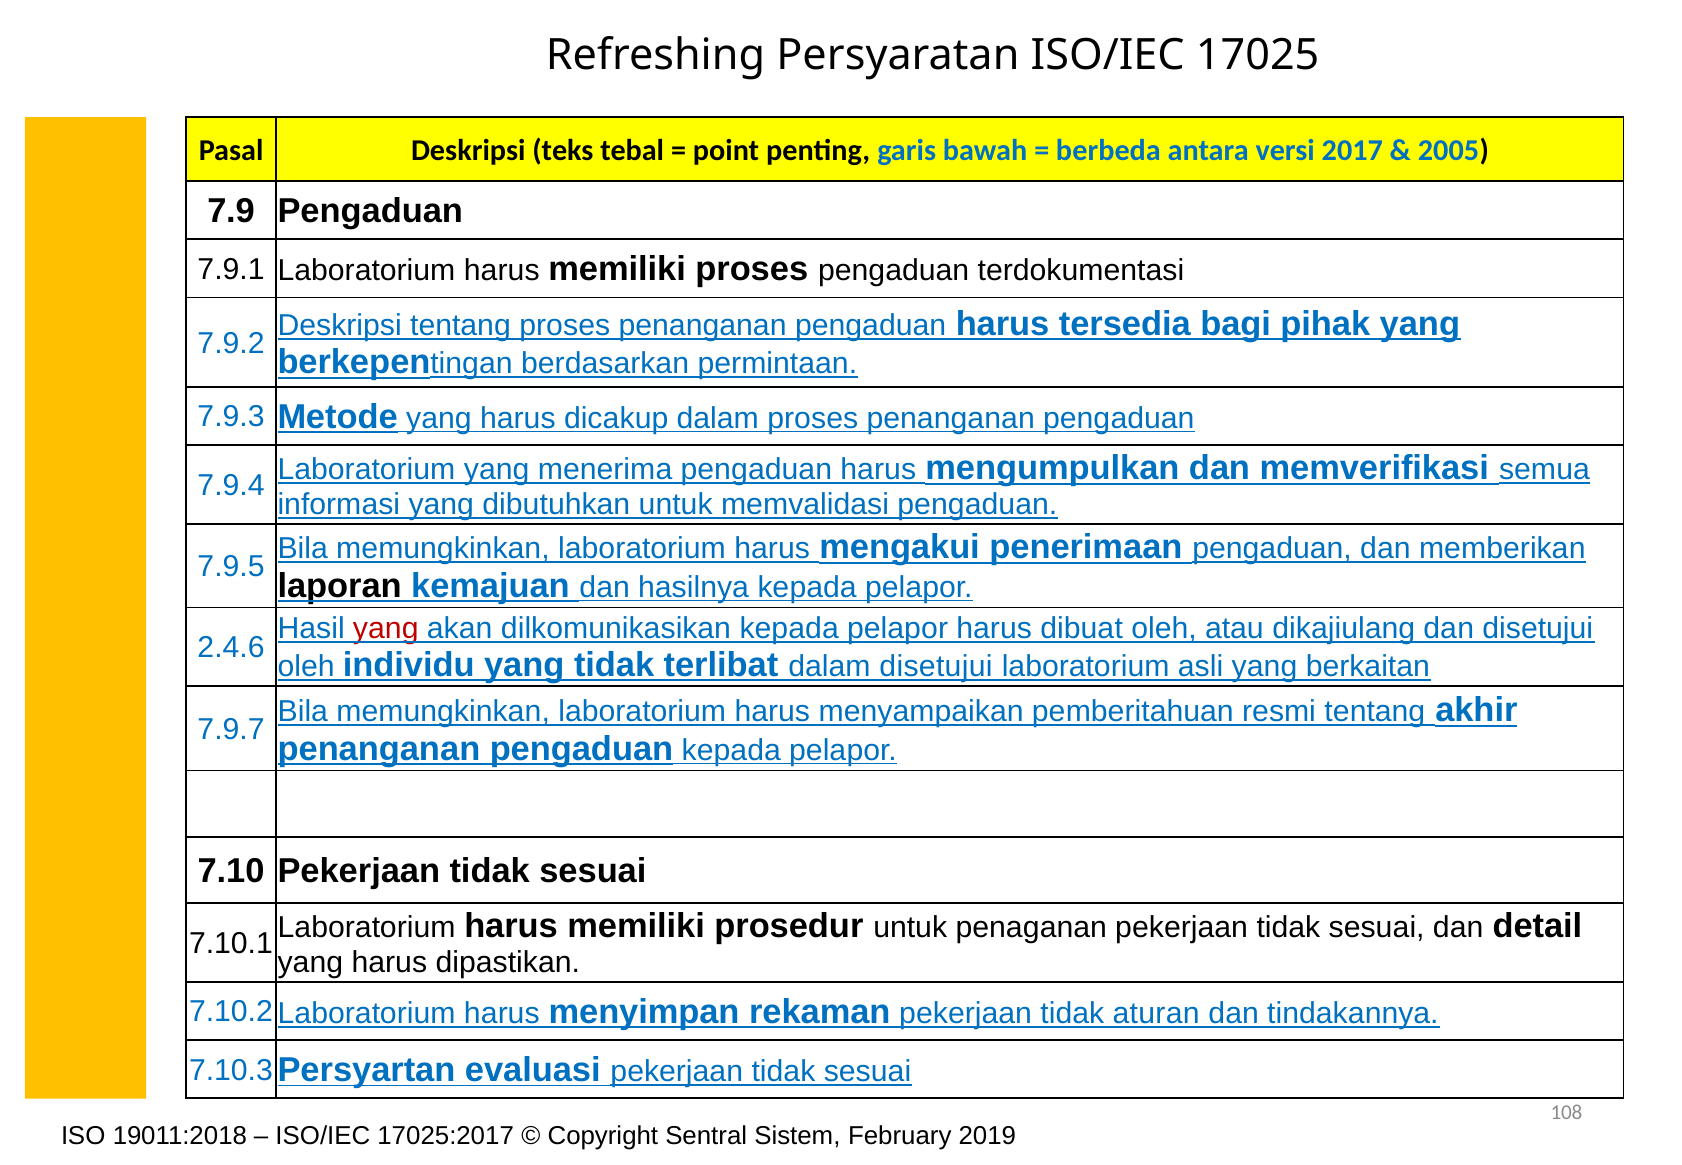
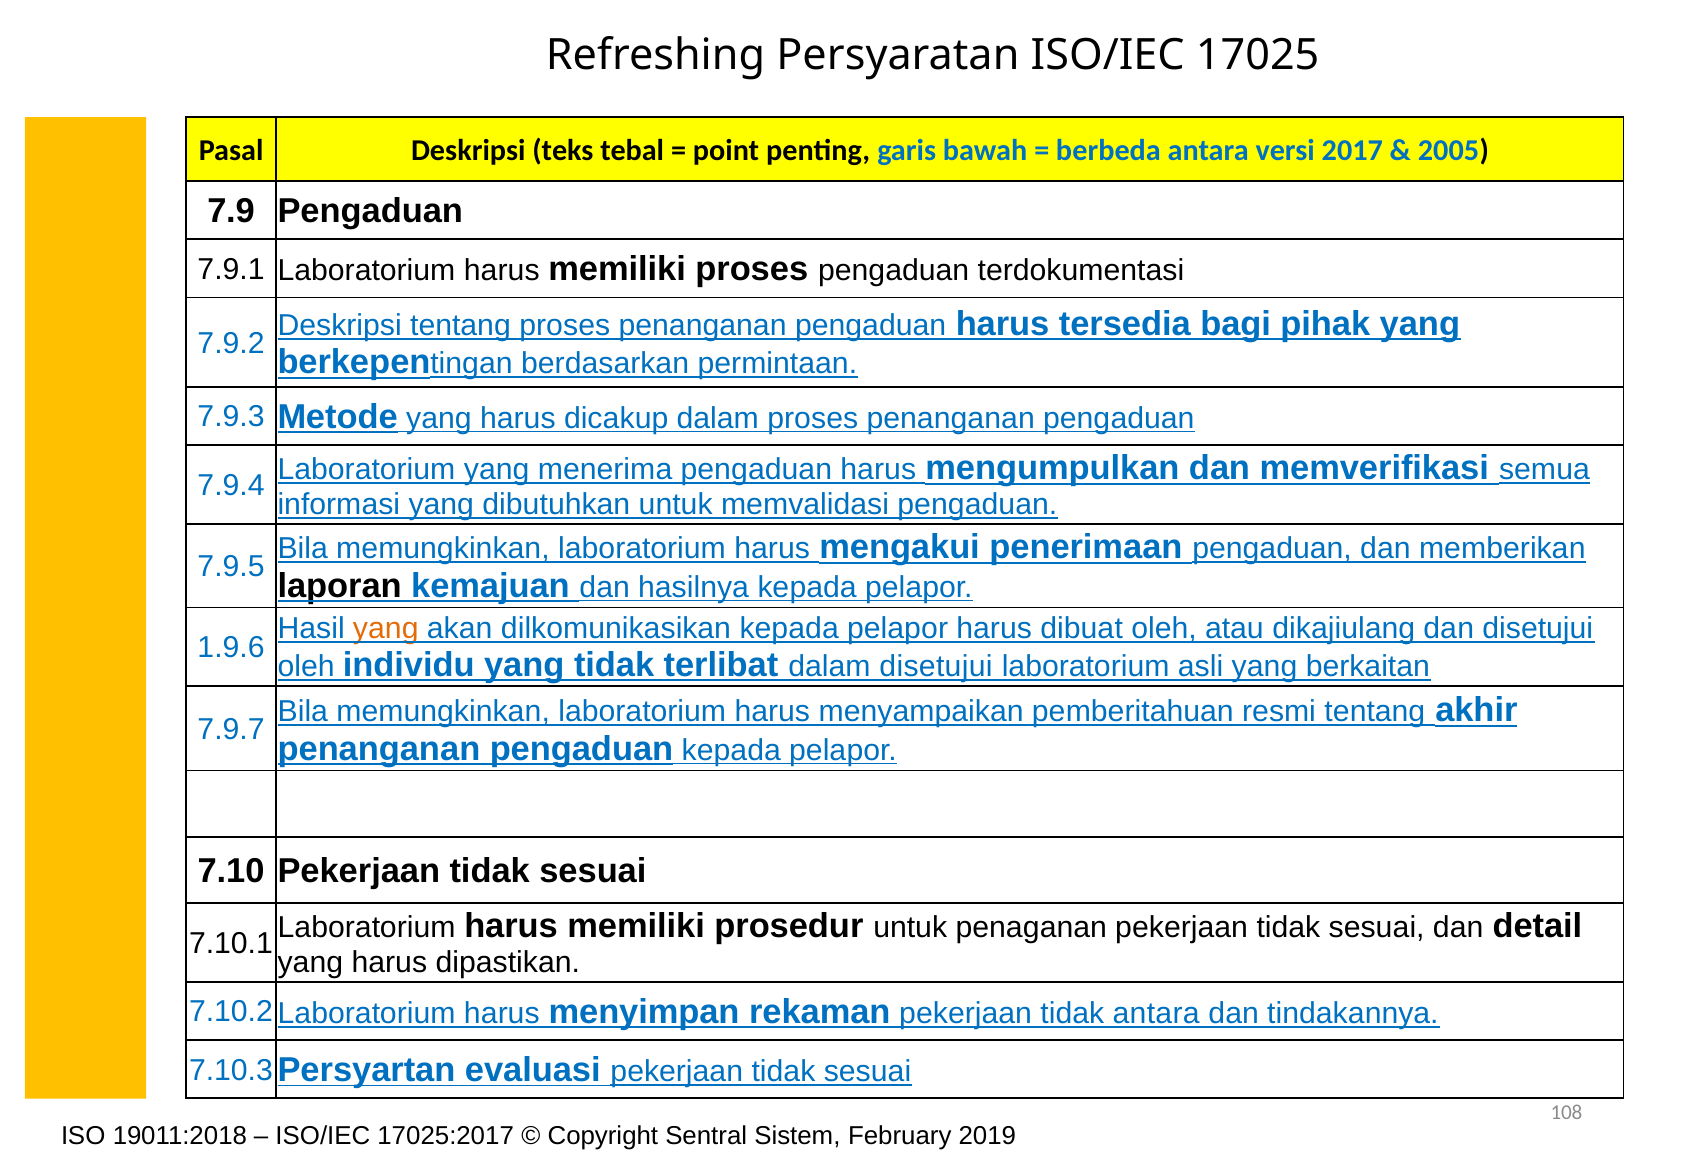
yang at (386, 629) colour: red -> orange
2.4.6: 2.4.6 -> 1.9.6
tidak aturan: aturan -> antara
